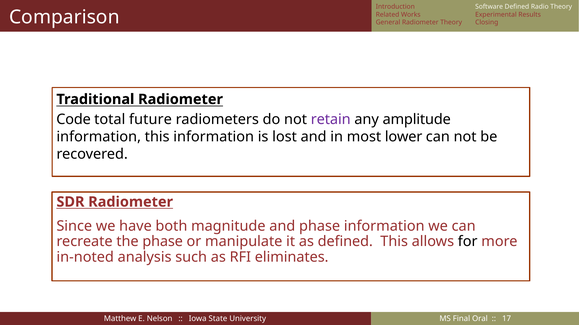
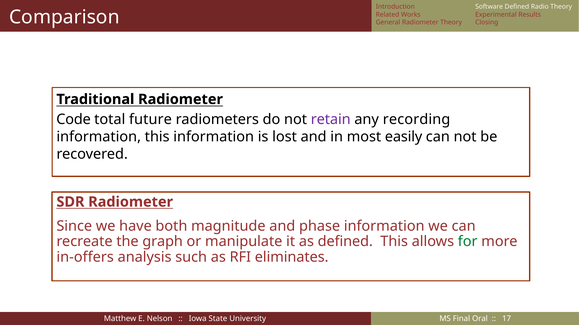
amplitude: amplitude -> recording
lower: lower -> easily
the phase: phase -> graph
for colour: black -> green
in-noted: in-noted -> in-offers
